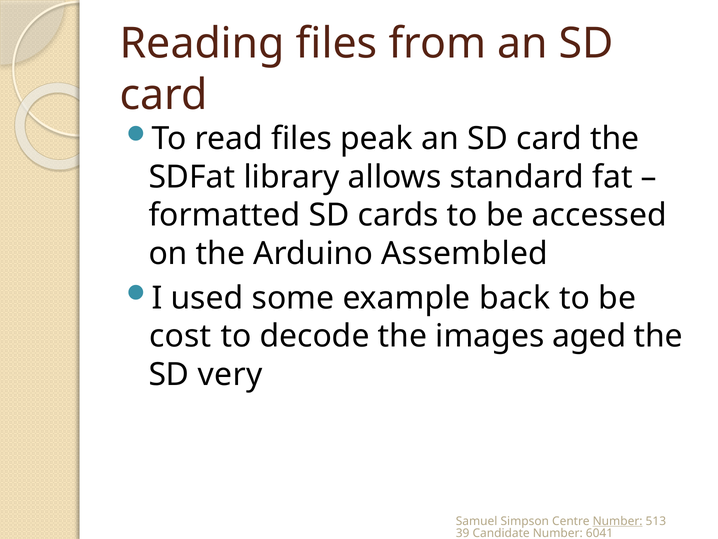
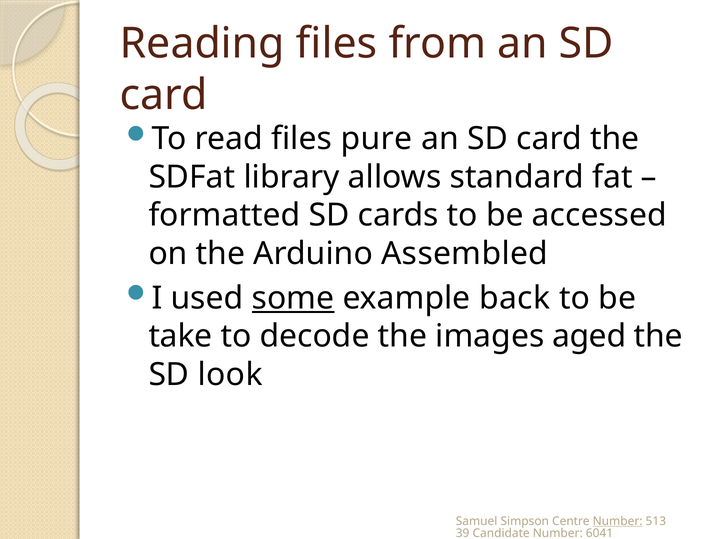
peak: peak -> pure
some underline: none -> present
cost: cost -> take
very: very -> look
